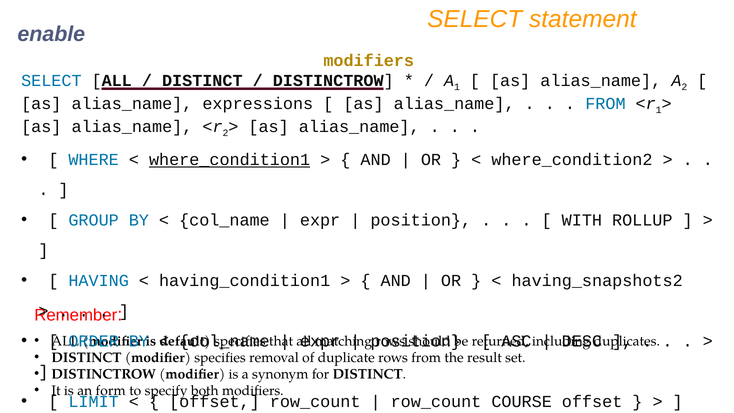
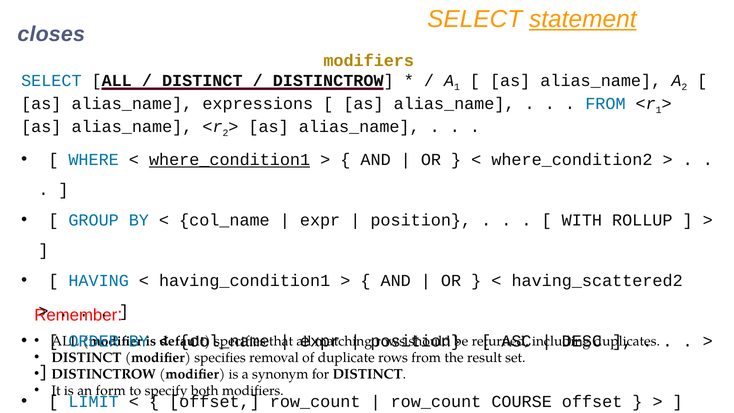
statement underline: none -> present
enable: enable -> closes
having_snapshots2: having_snapshots2 -> having_scattered2
